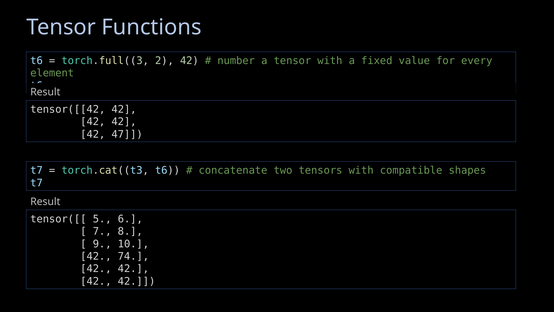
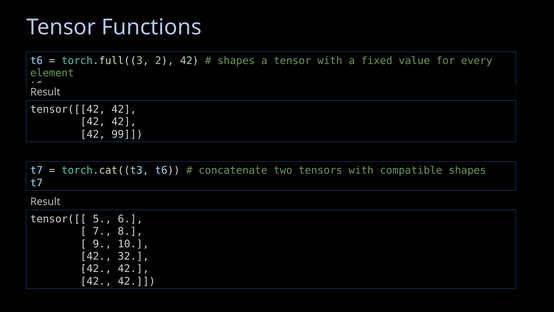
number at (236, 61): number -> shapes
47: 47 -> 99
74: 74 -> 32
